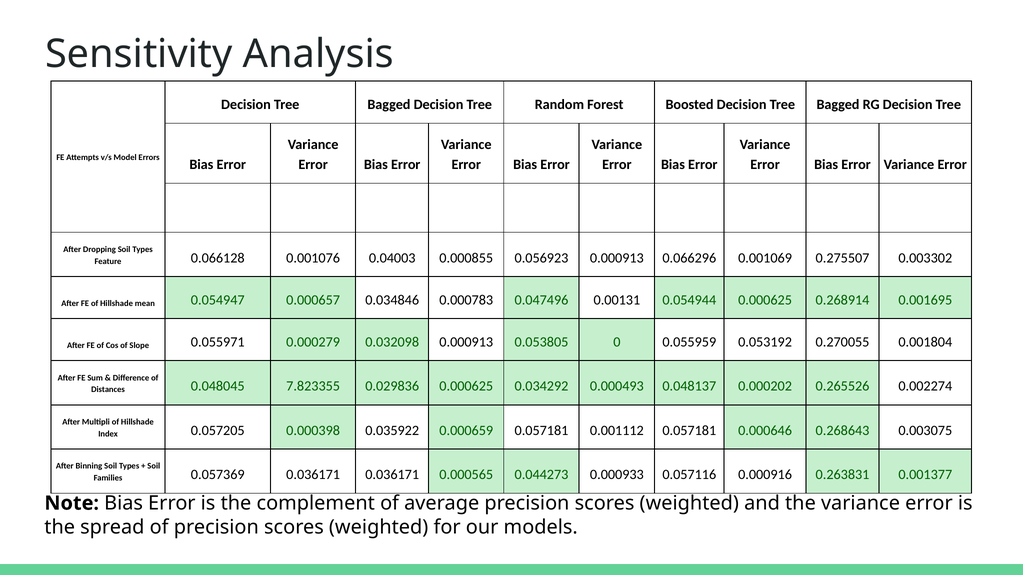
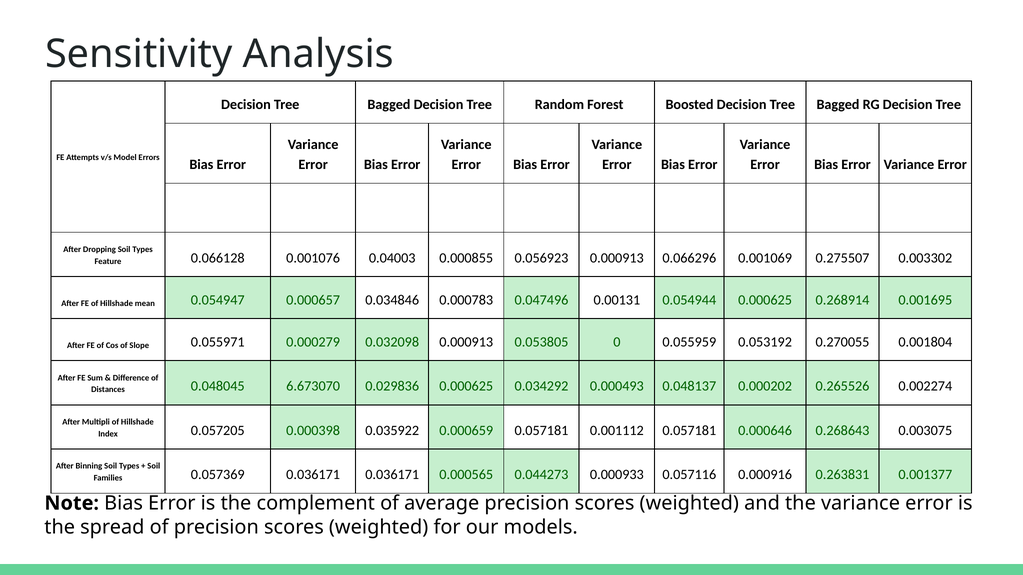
7.823355: 7.823355 -> 6.673070
